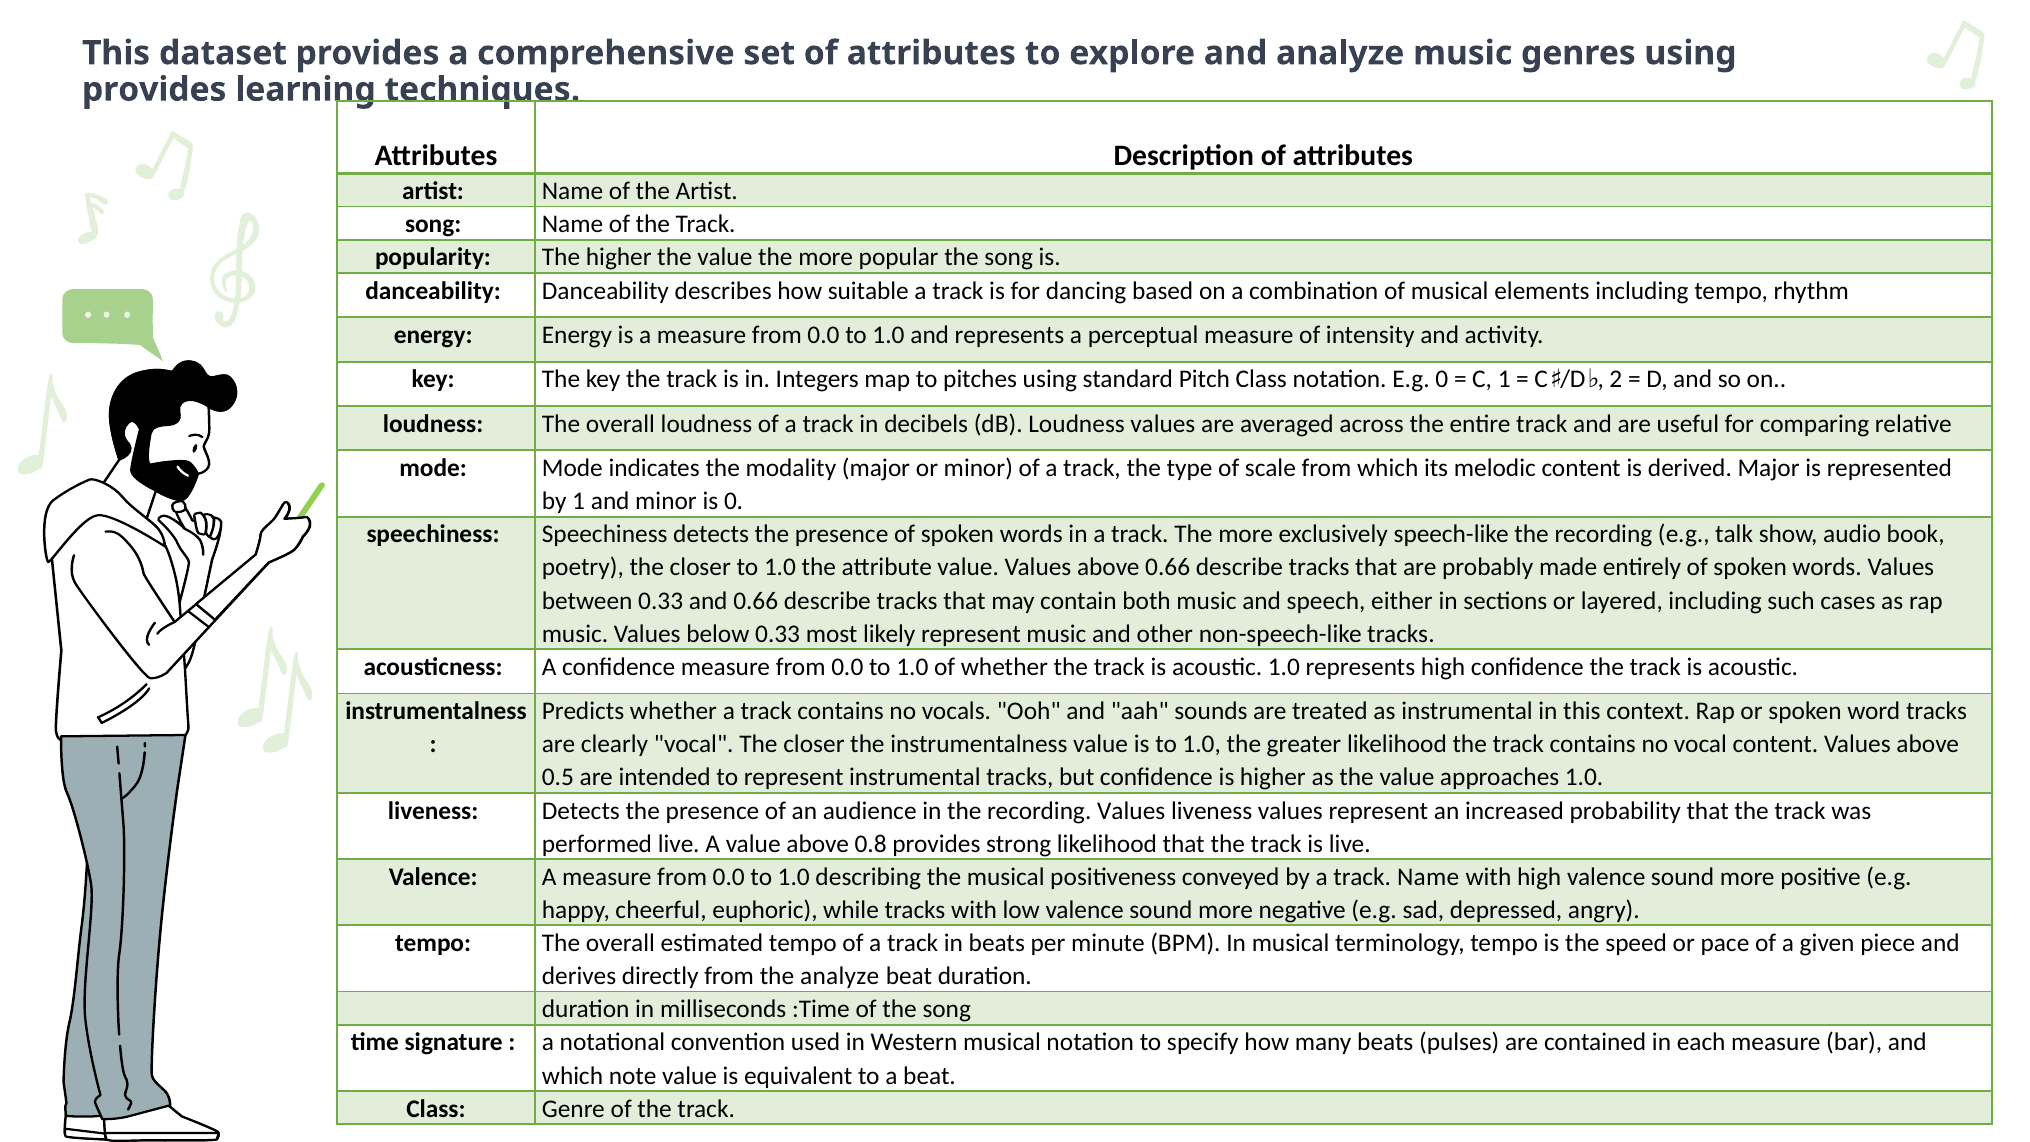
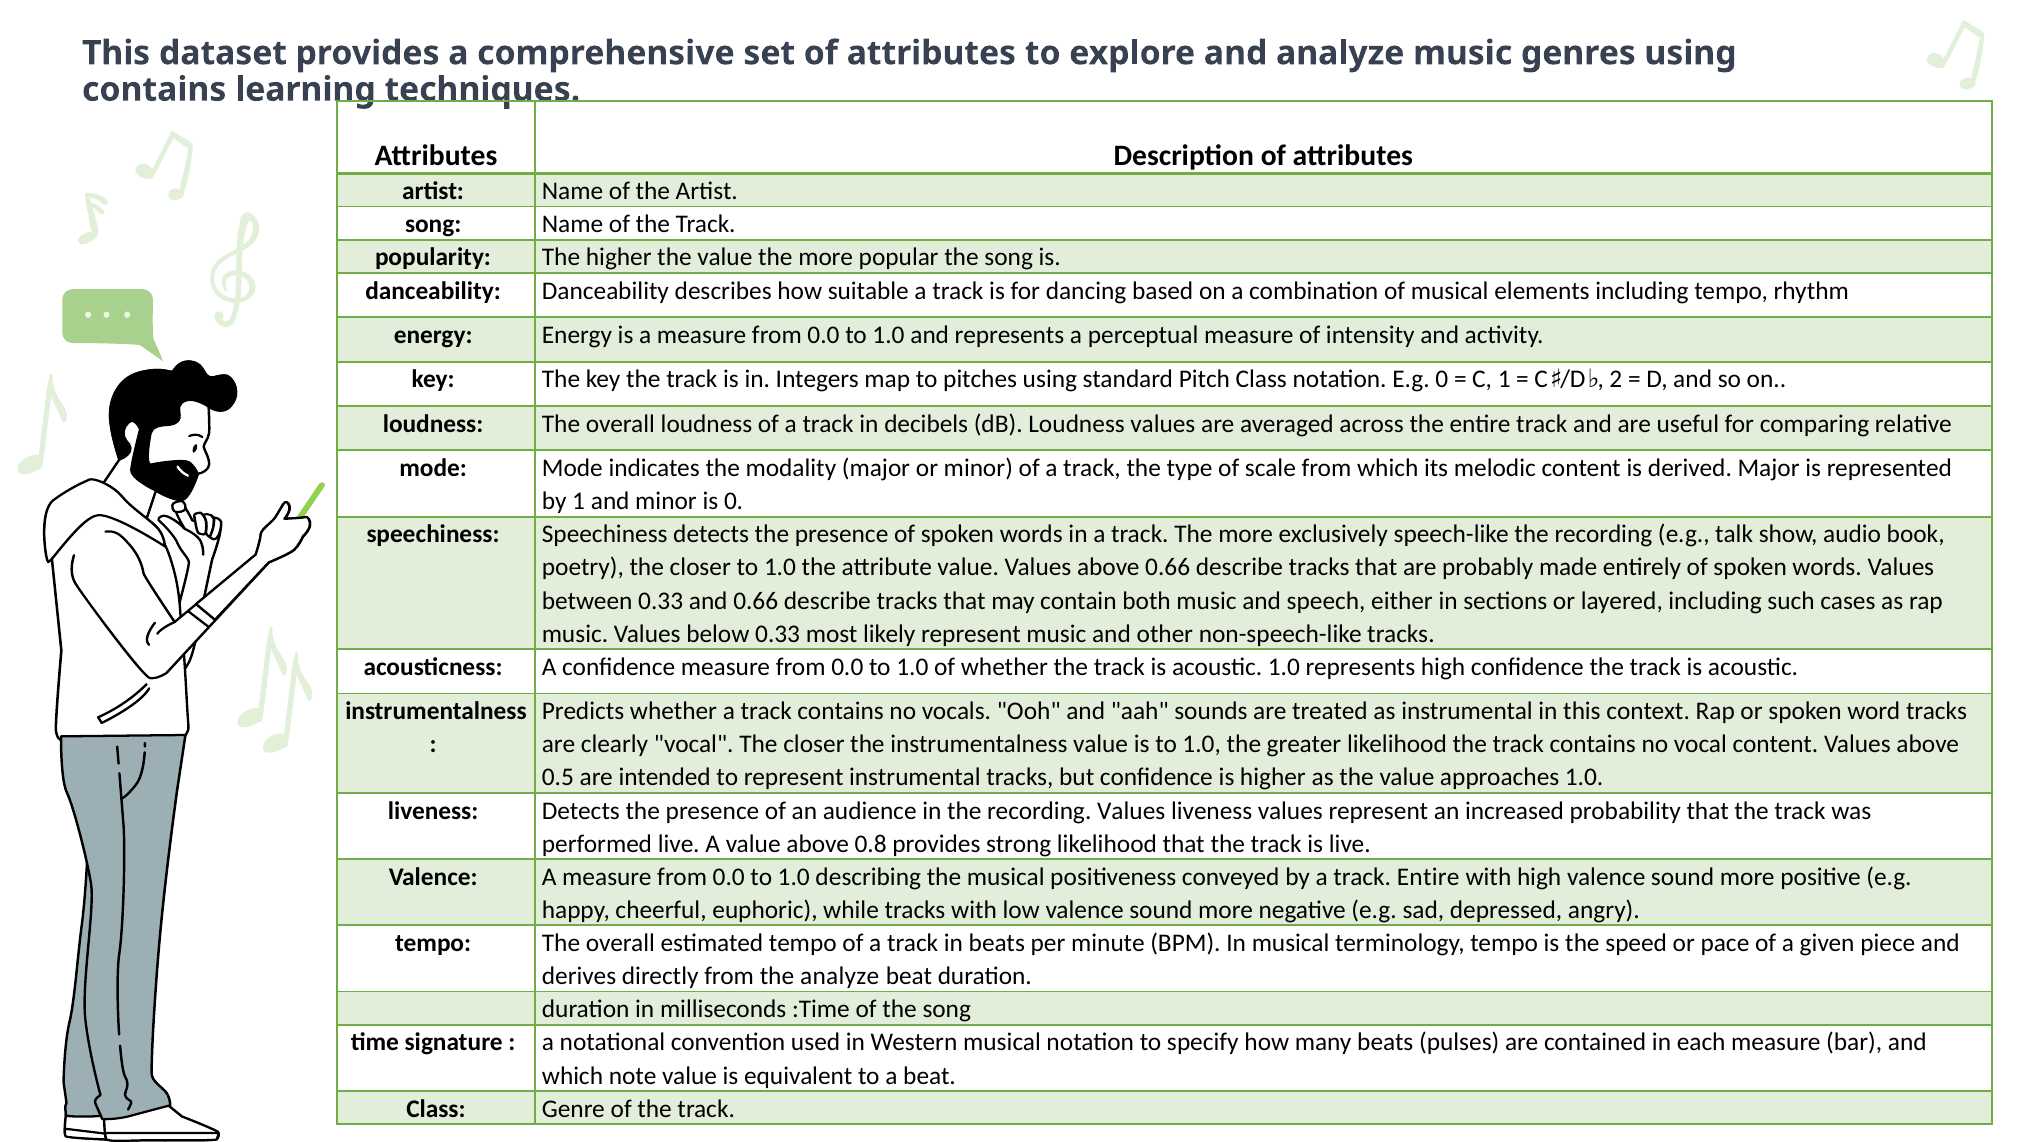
provides at (154, 90): provides -> contains
track Name: Name -> Entire
